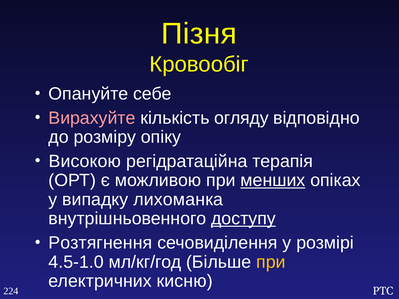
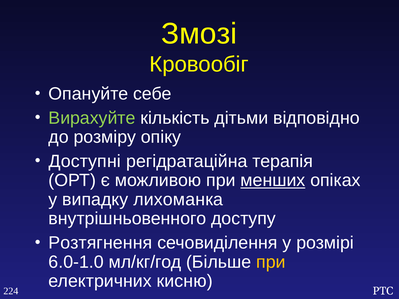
Пізня: Пізня -> Змозі
Вирахуйте colour: pink -> light green
огляду: огляду -> дітьми
Високою: Високою -> Доступні
доступу underline: present -> none
4.5-1.0: 4.5-1.0 -> 6.0-1.0
